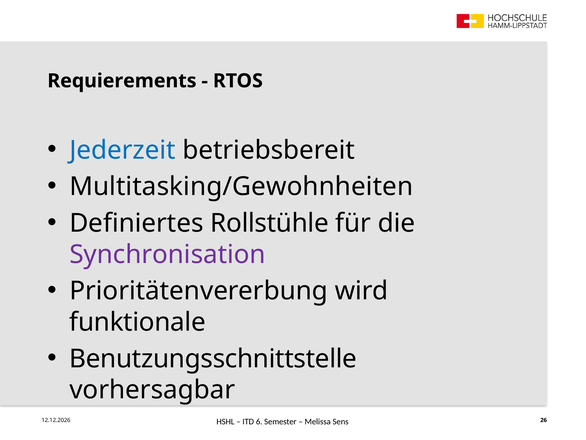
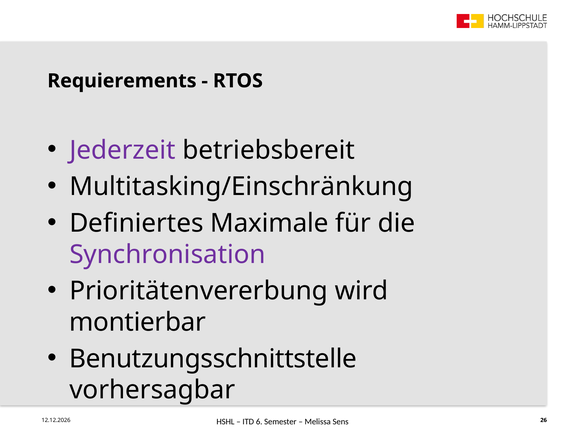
Jederzeit colour: blue -> purple
Multitasking/Gewohnheiten: Multitasking/Gewohnheiten -> Multitasking/Einschränkung
Rollstühle: Rollstühle -> Maximale
funktionale: funktionale -> montierbar
